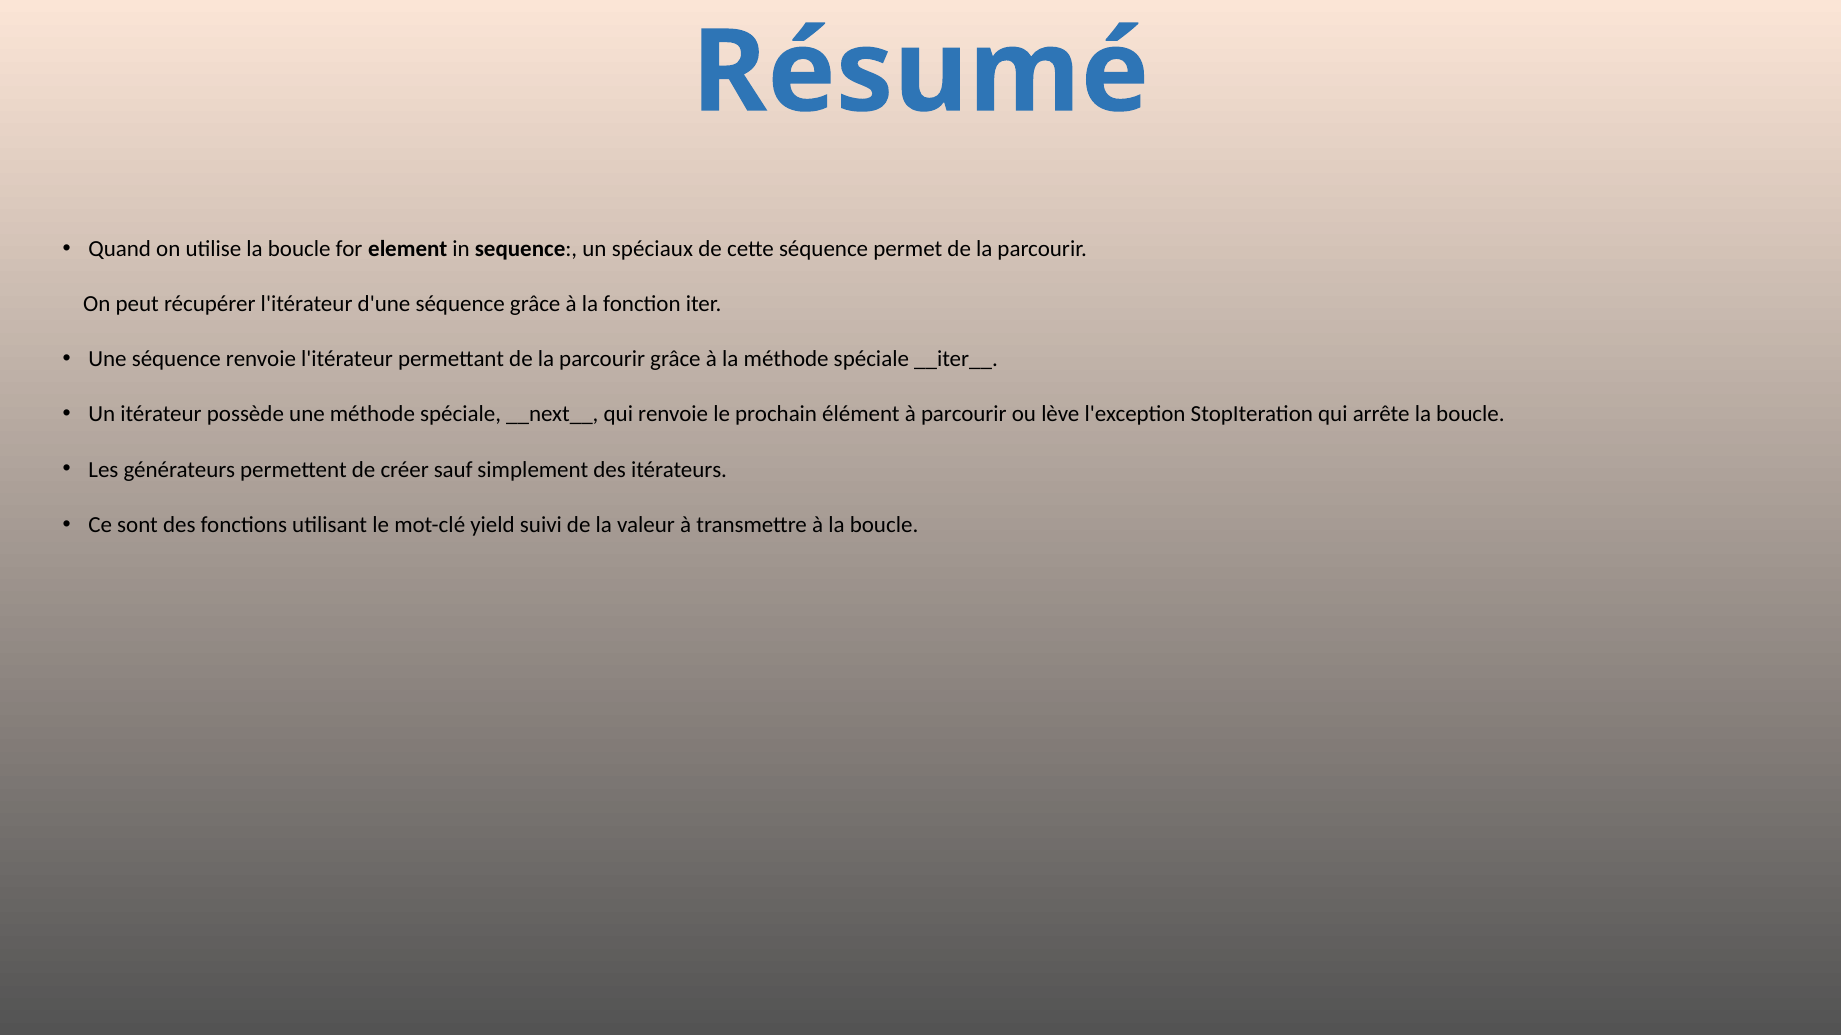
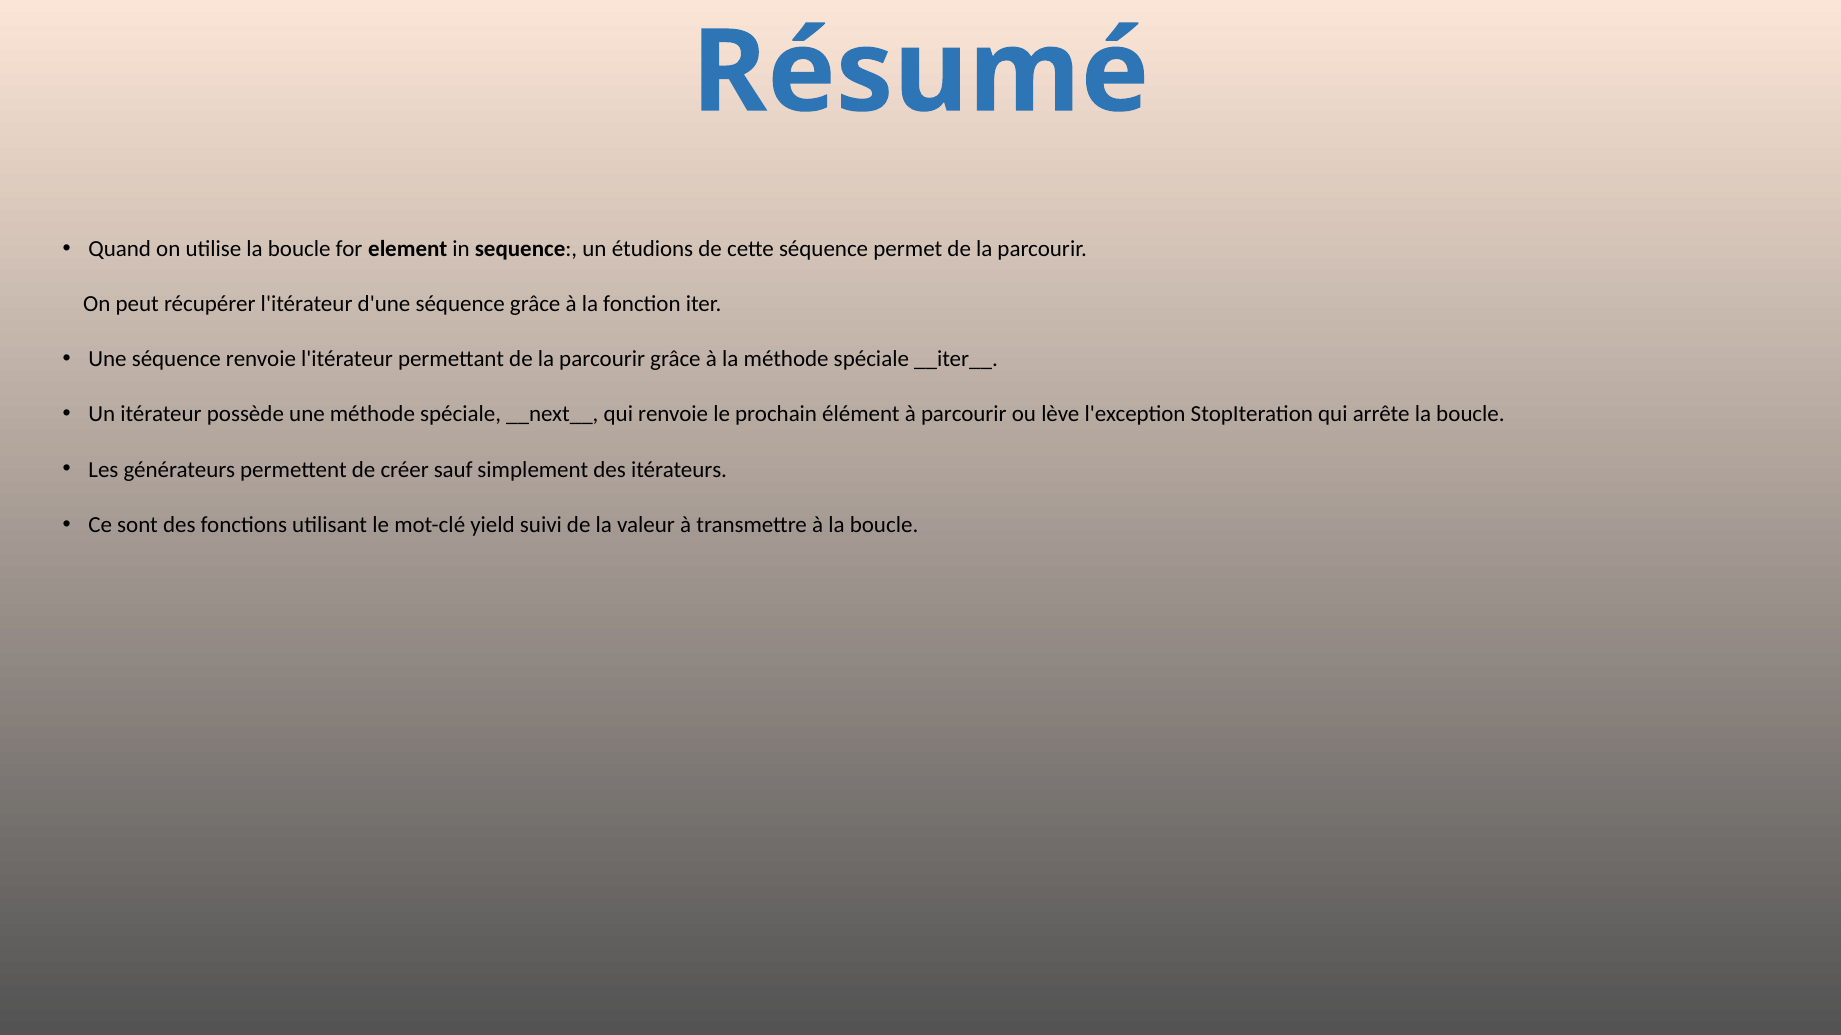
spéciaux: spéciaux -> étudions
